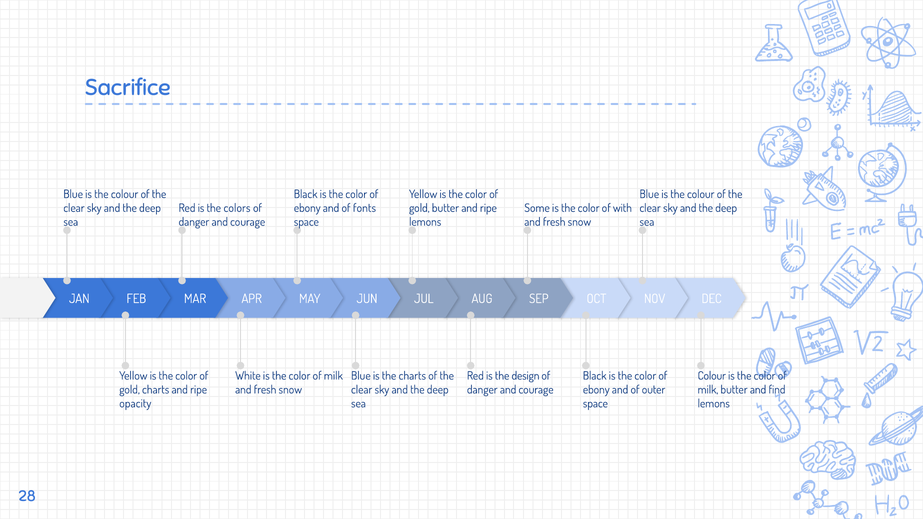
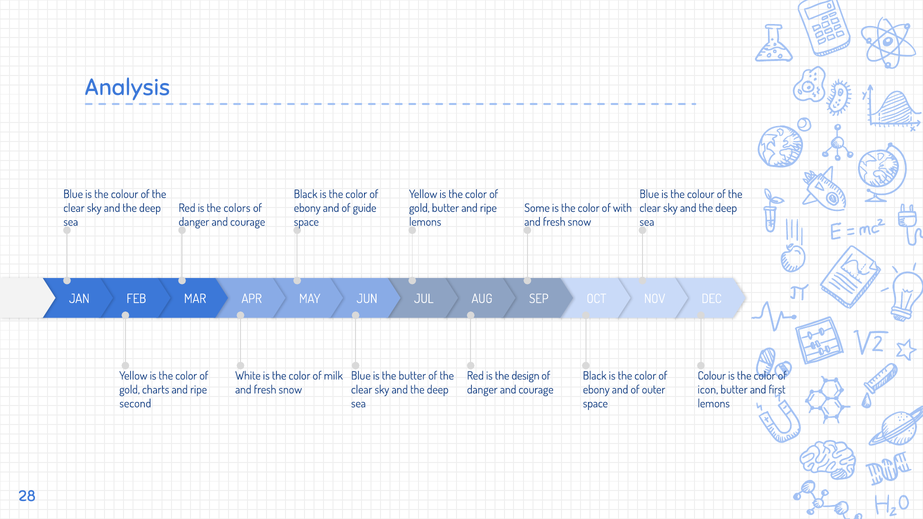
Sacrifice: Sacrifice -> Analysis
fonts: fonts -> guide
the charts: charts -> butter
milk at (708, 390): milk -> icon
find: find -> first
opacity: opacity -> second
